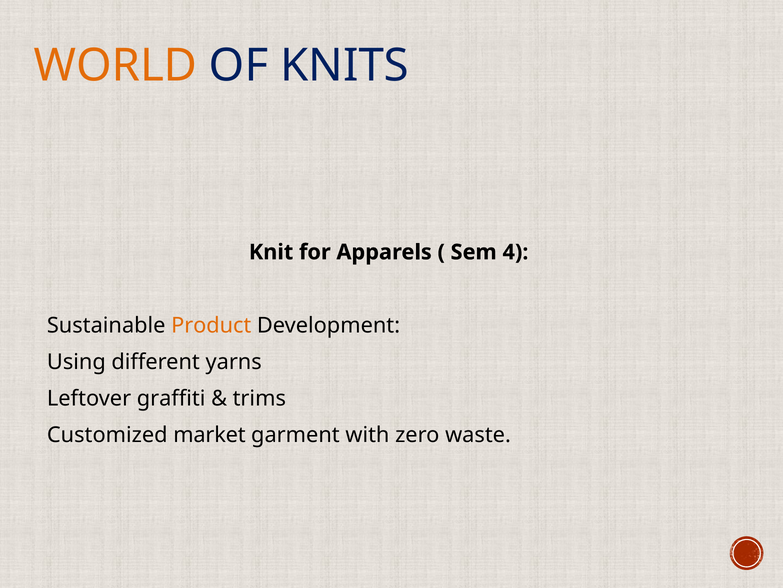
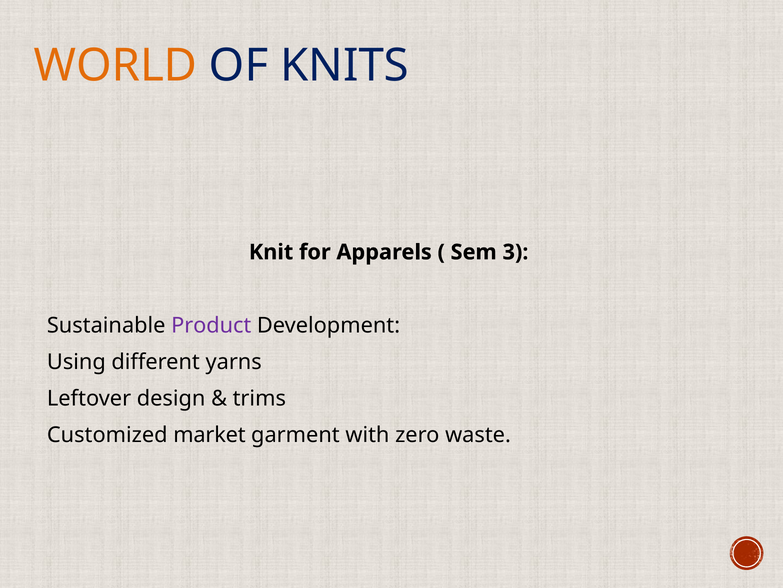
4: 4 -> 3
Product colour: orange -> purple
graffiti: graffiti -> design
